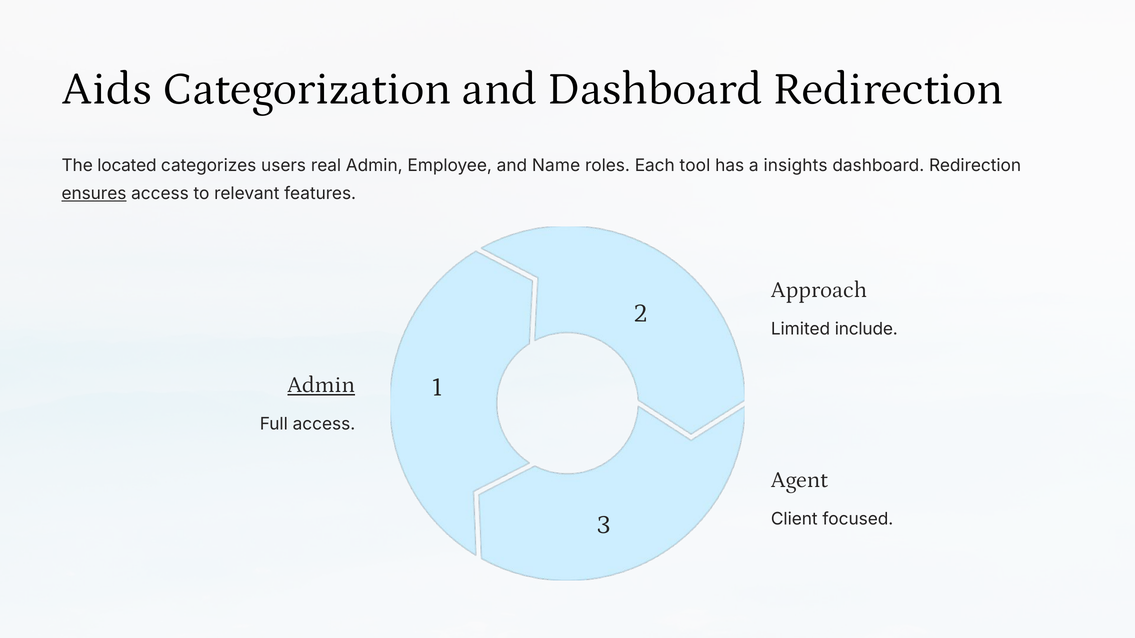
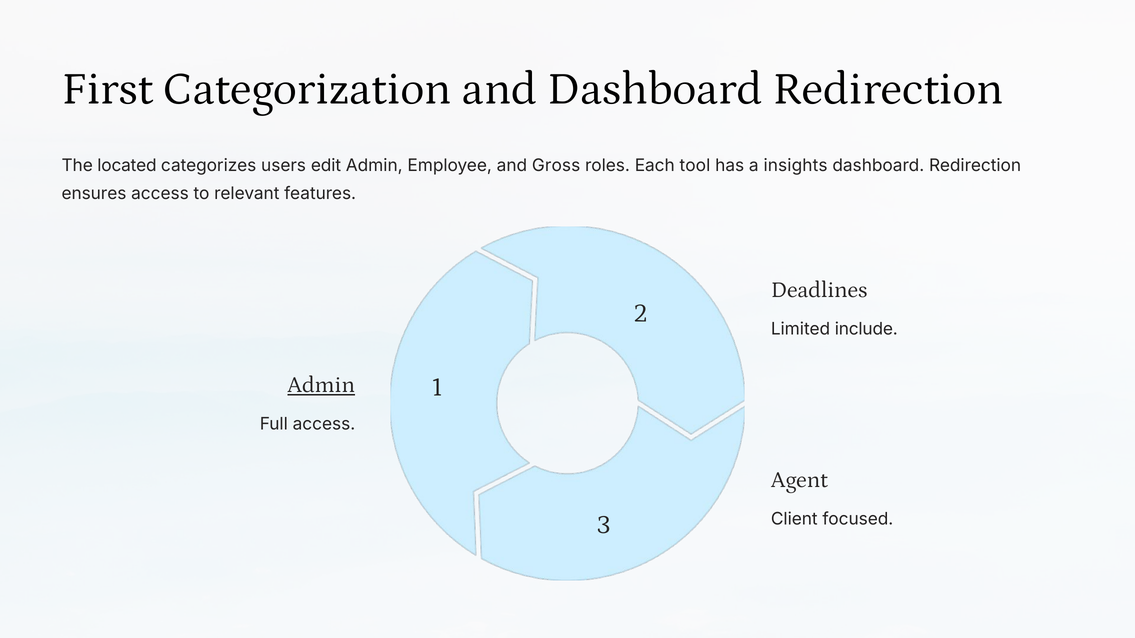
Aids: Aids -> First
real: real -> edit
Name: Name -> Gross
ensures underline: present -> none
Approach: Approach -> Deadlines
